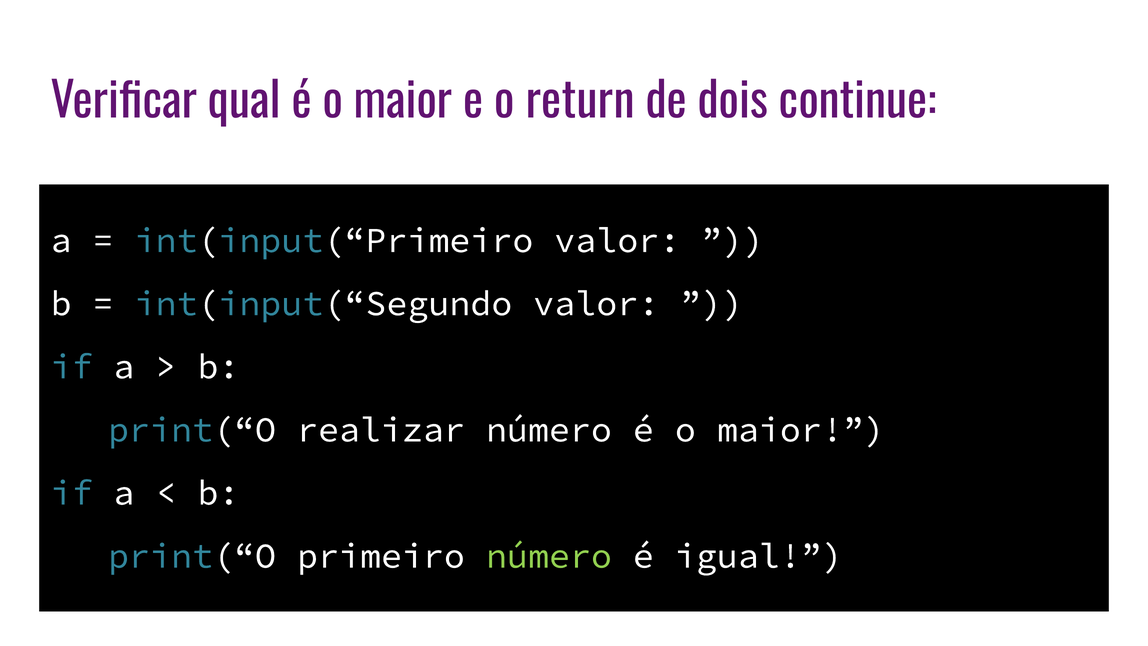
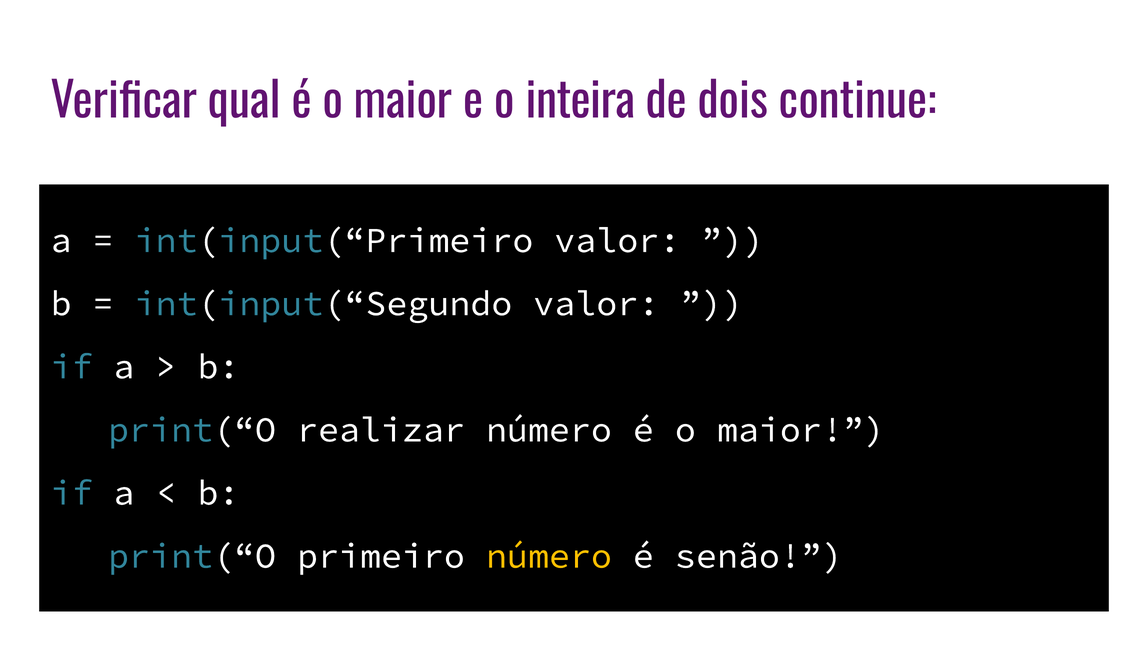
return: return -> inteira
número at (549, 556) colour: light green -> yellow
igual: igual -> senão
